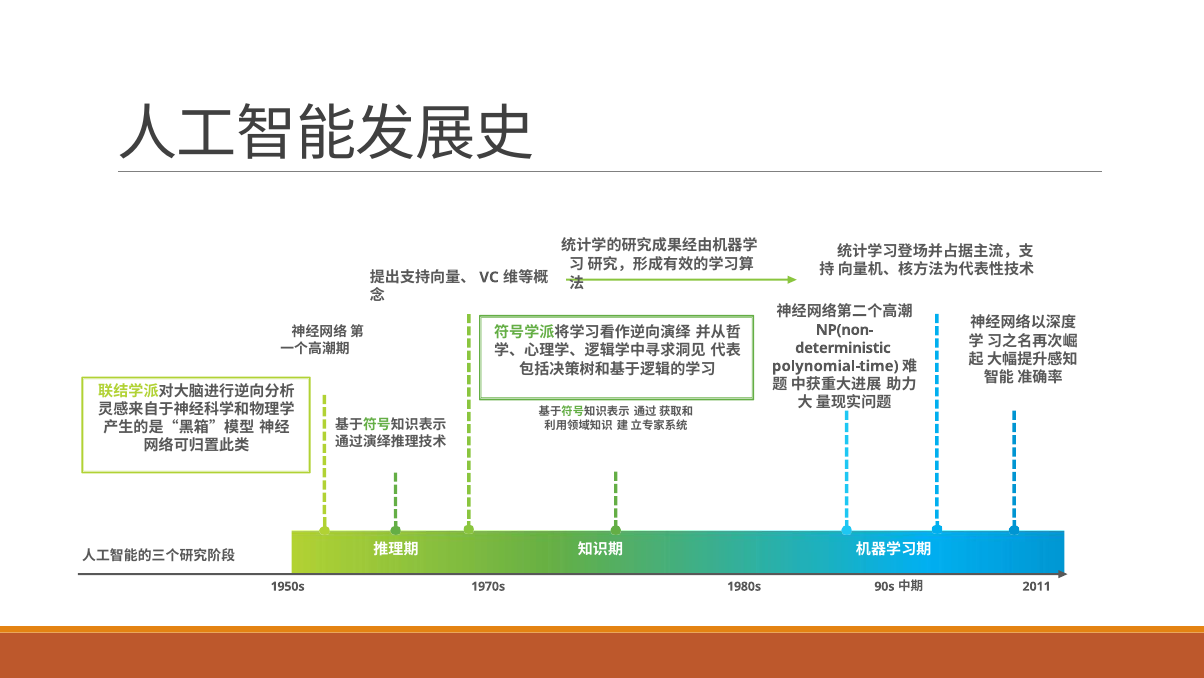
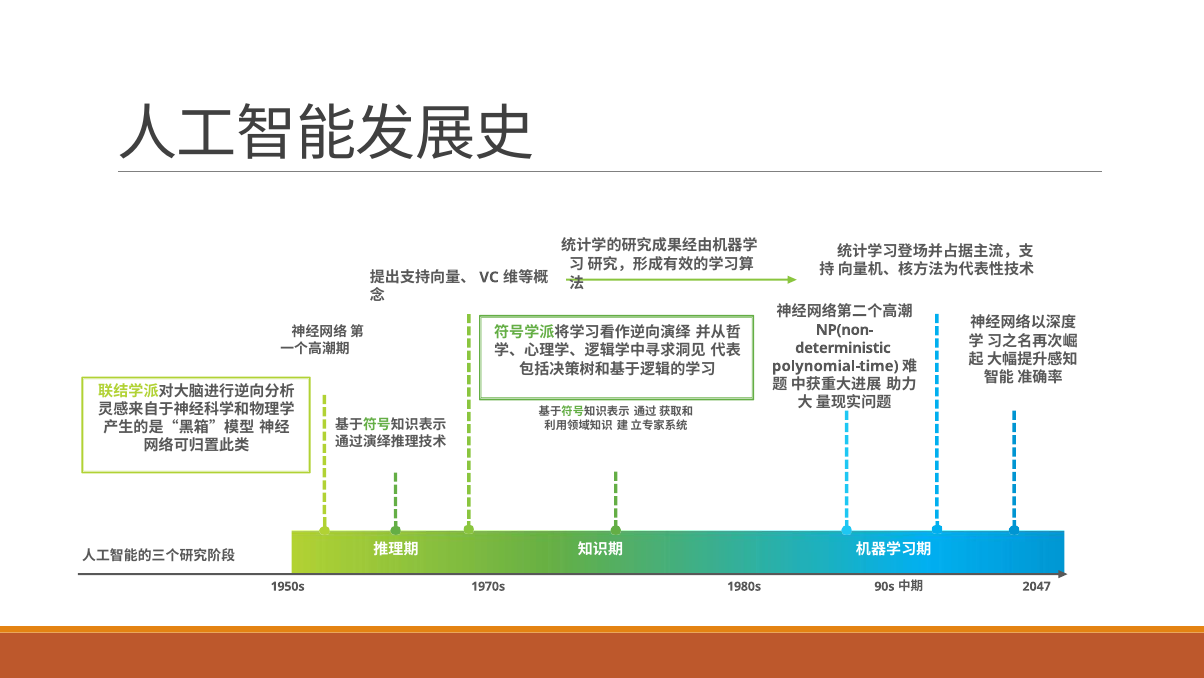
2011: 2011 -> 2047
